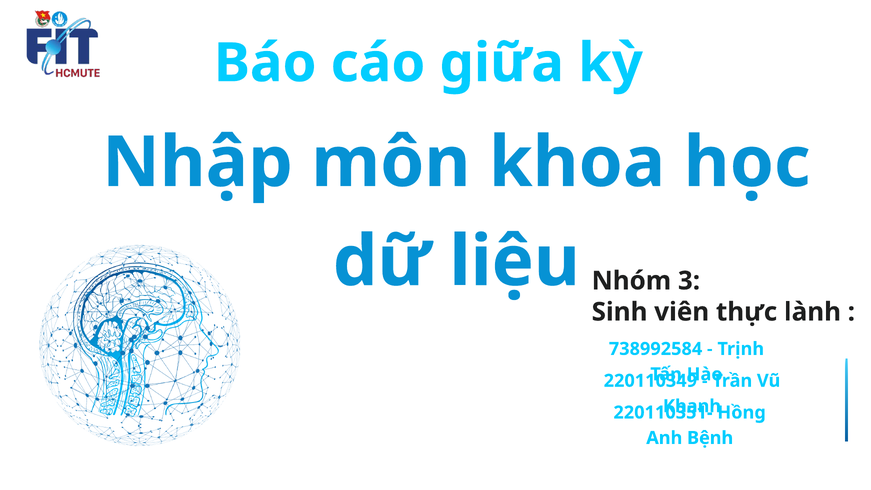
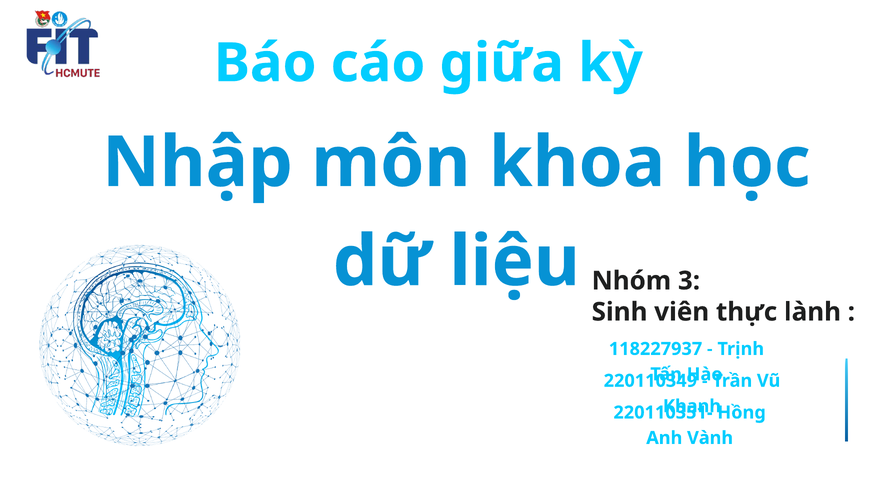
738992584: 738992584 -> 118227937
Bệnh: Bệnh -> Vành
